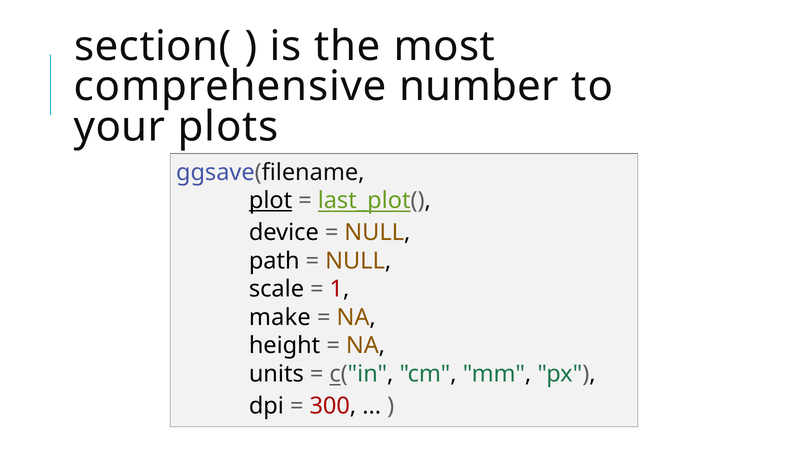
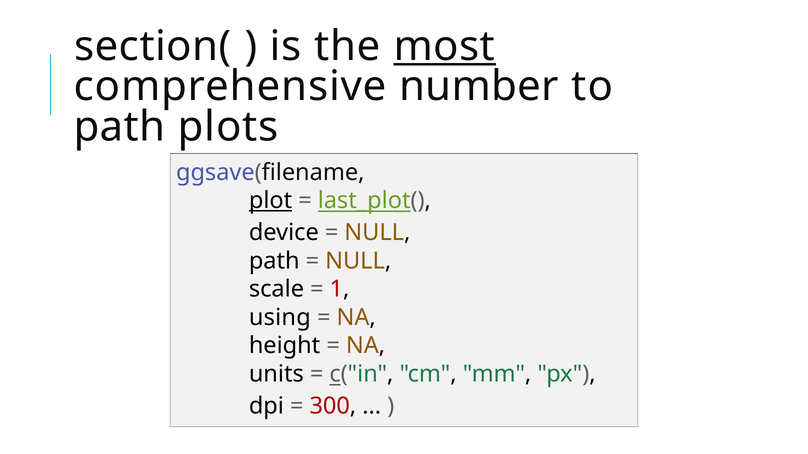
most underline: none -> present
your at (119, 127): your -> path
make: make -> using
